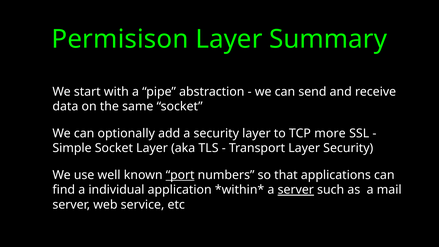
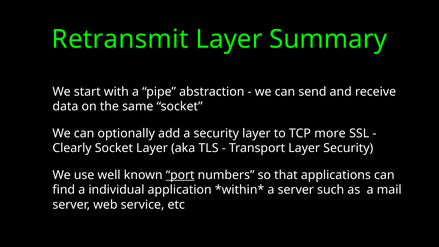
Permisison: Permisison -> Retransmit
Simple: Simple -> Clearly
server at (296, 190) underline: present -> none
